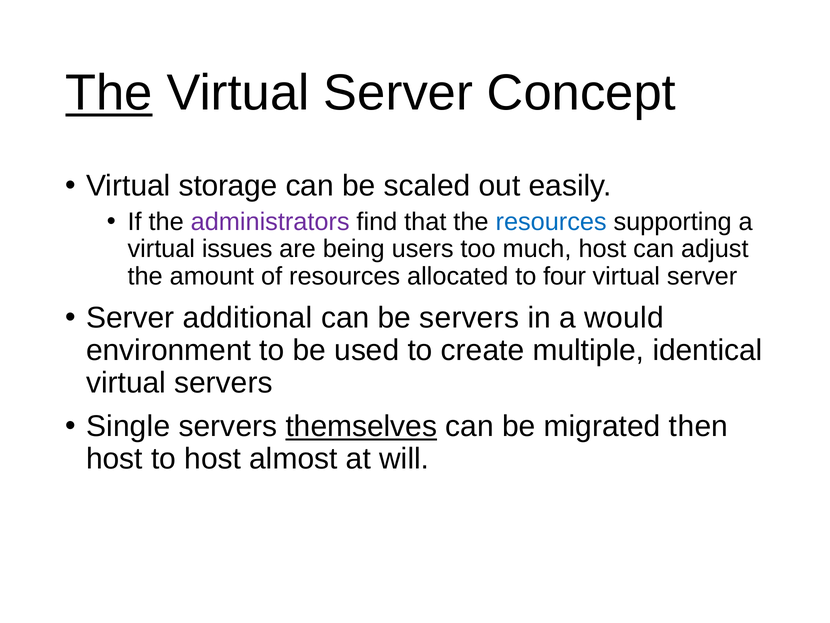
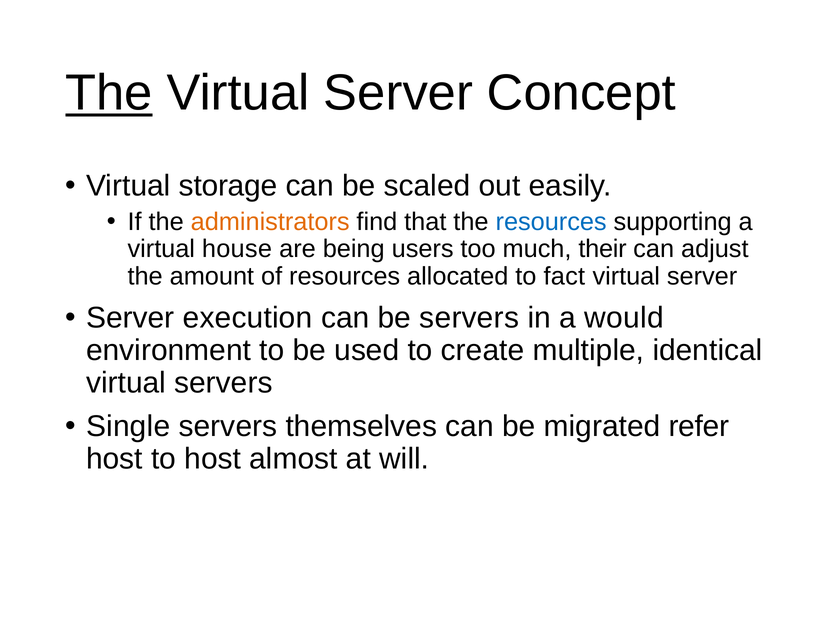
administrators colour: purple -> orange
issues: issues -> house
much host: host -> their
four: four -> fact
additional: additional -> execution
themselves underline: present -> none
then: then -> refer
